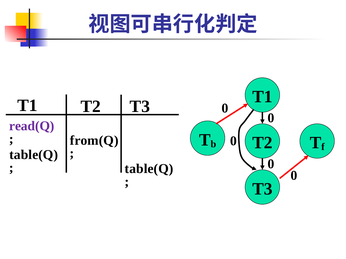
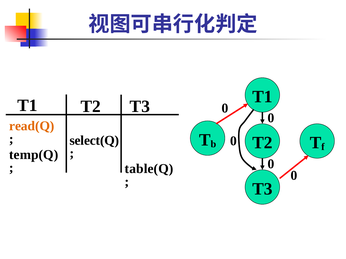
read(Q colour: purple -> orange
from(Q: from(Q -> select(Q
table(Q at (34, 155): table(Q -> temp(Q
